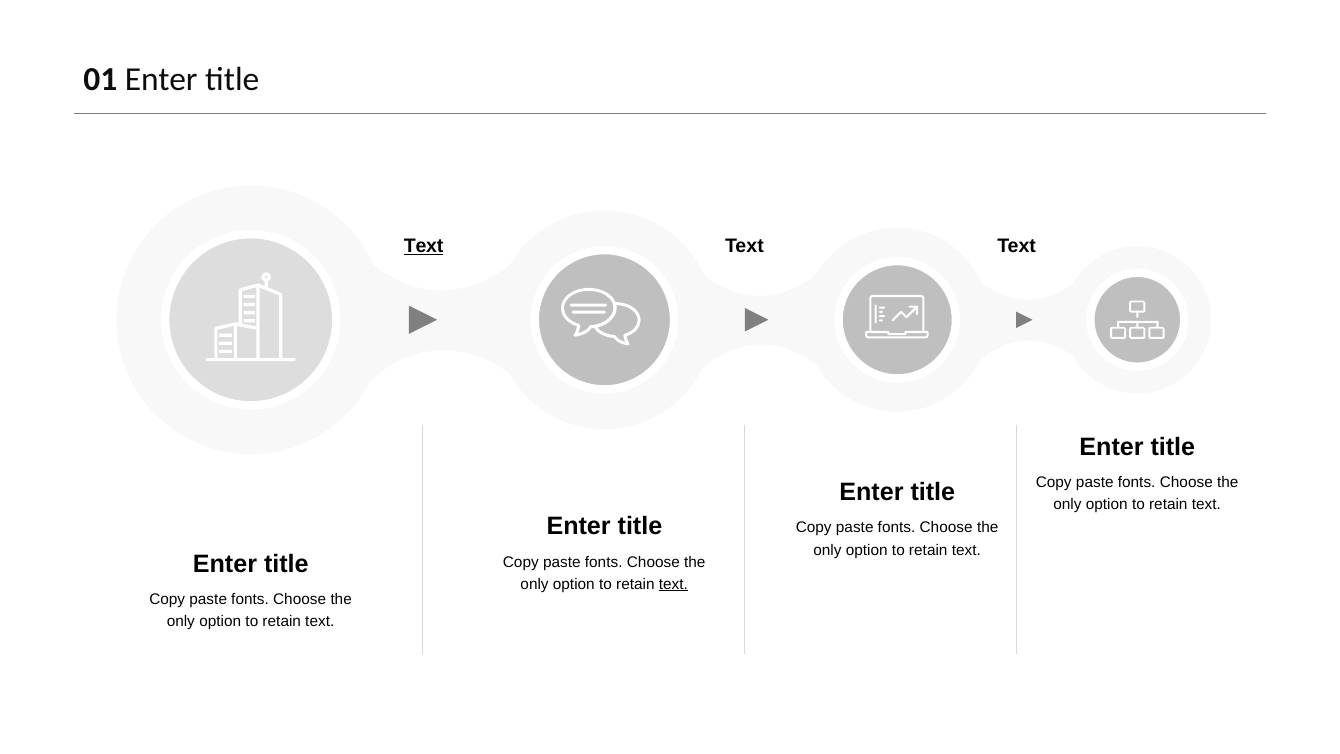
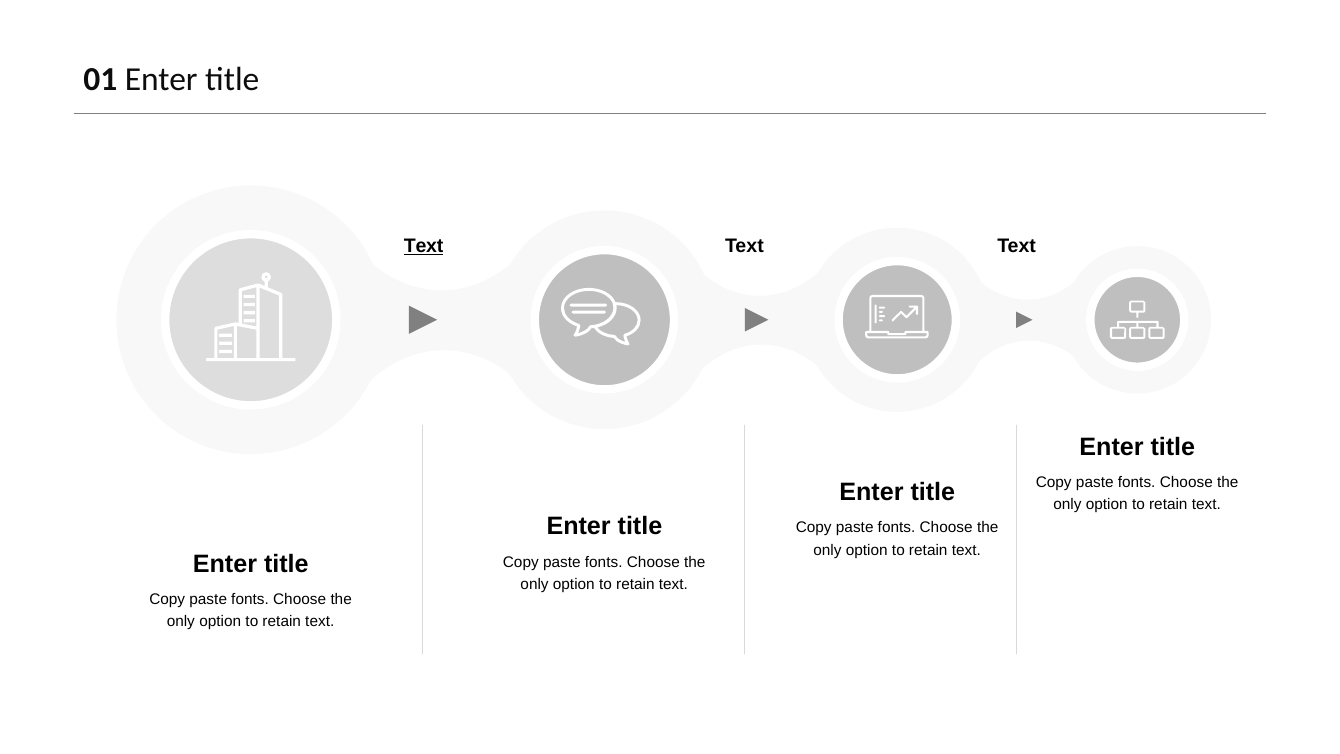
text at (673, 584) underline: present -> none
